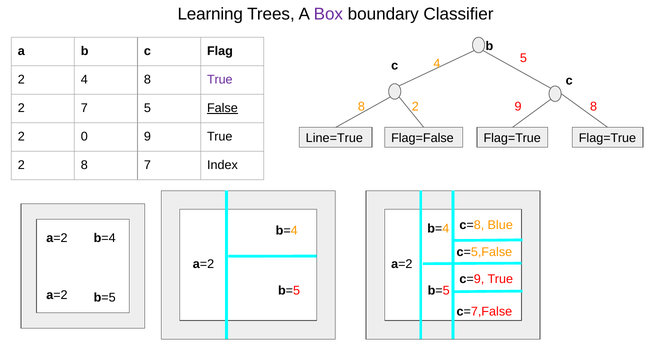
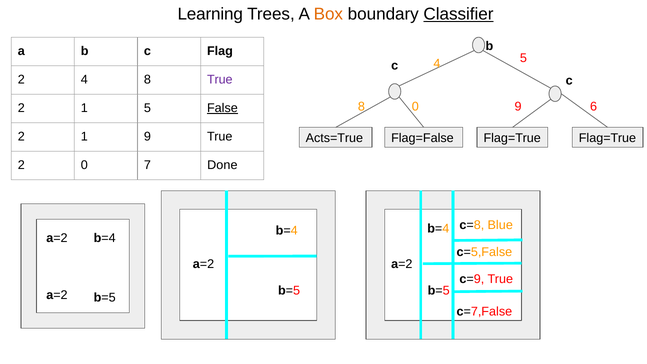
Box colour: purple -> orange
Classifier underline: none -> present
8 2: 2 -> 0
9 8: 8 -> 6
7 at (84, 108): 7 -> 1
0 at (84, 136): 0 -> 1
Line=True: Line=True -> Acts=True
2 8: 8 -> 0
Index: Index -> Done
